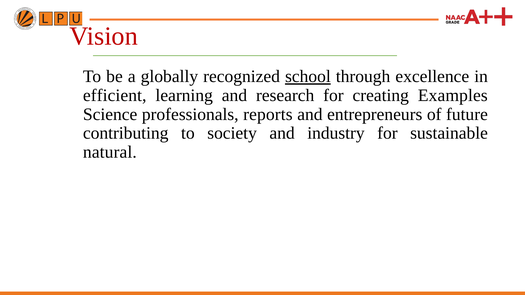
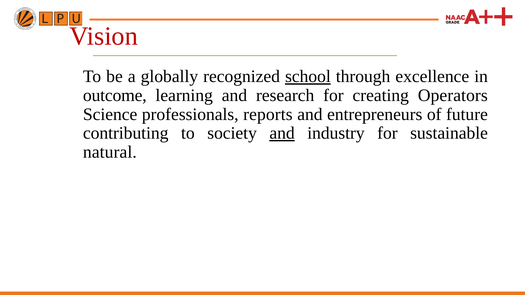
efficient: efficient -> outcome
Examples: Examples -> Operators
and at (282, 133) underline: none -> present
